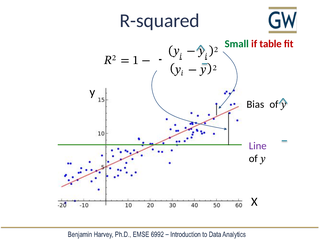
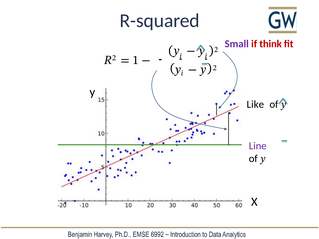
Small colour: green -> purple
table: table -> think
Bias: Bias -> Like
